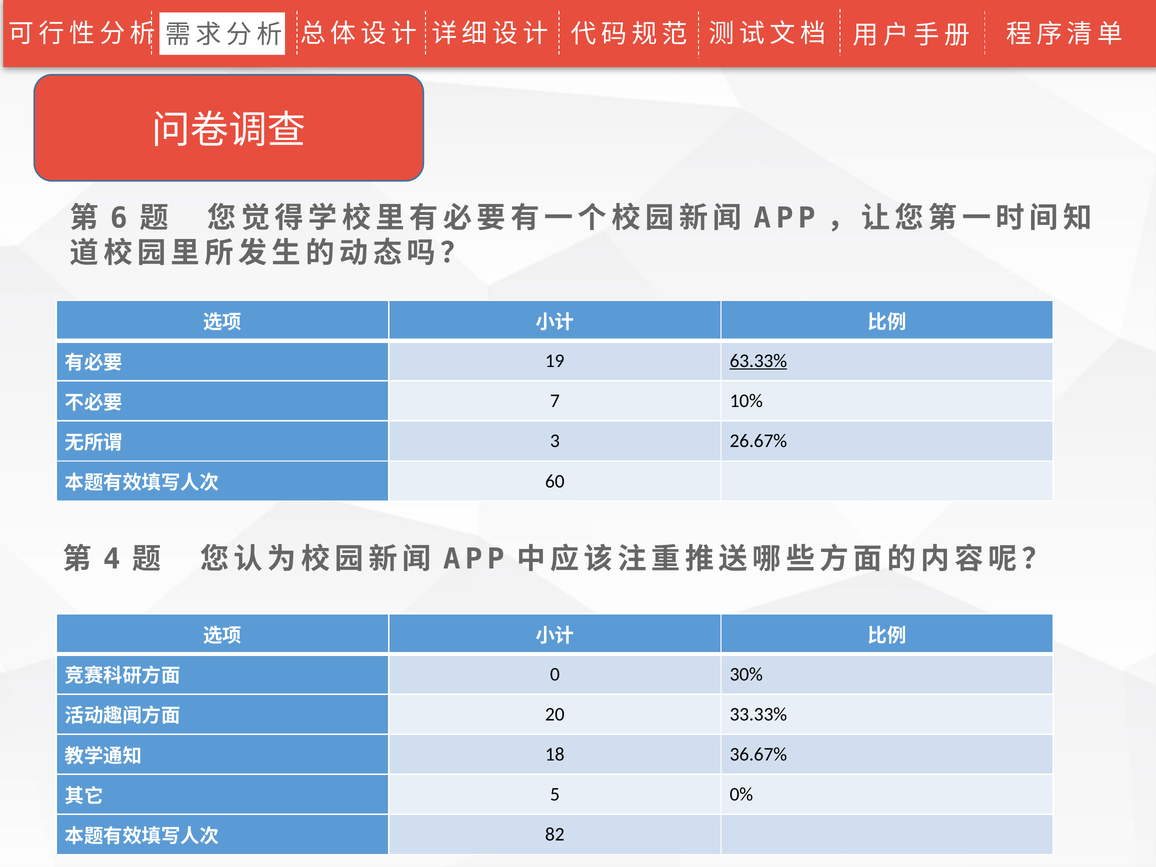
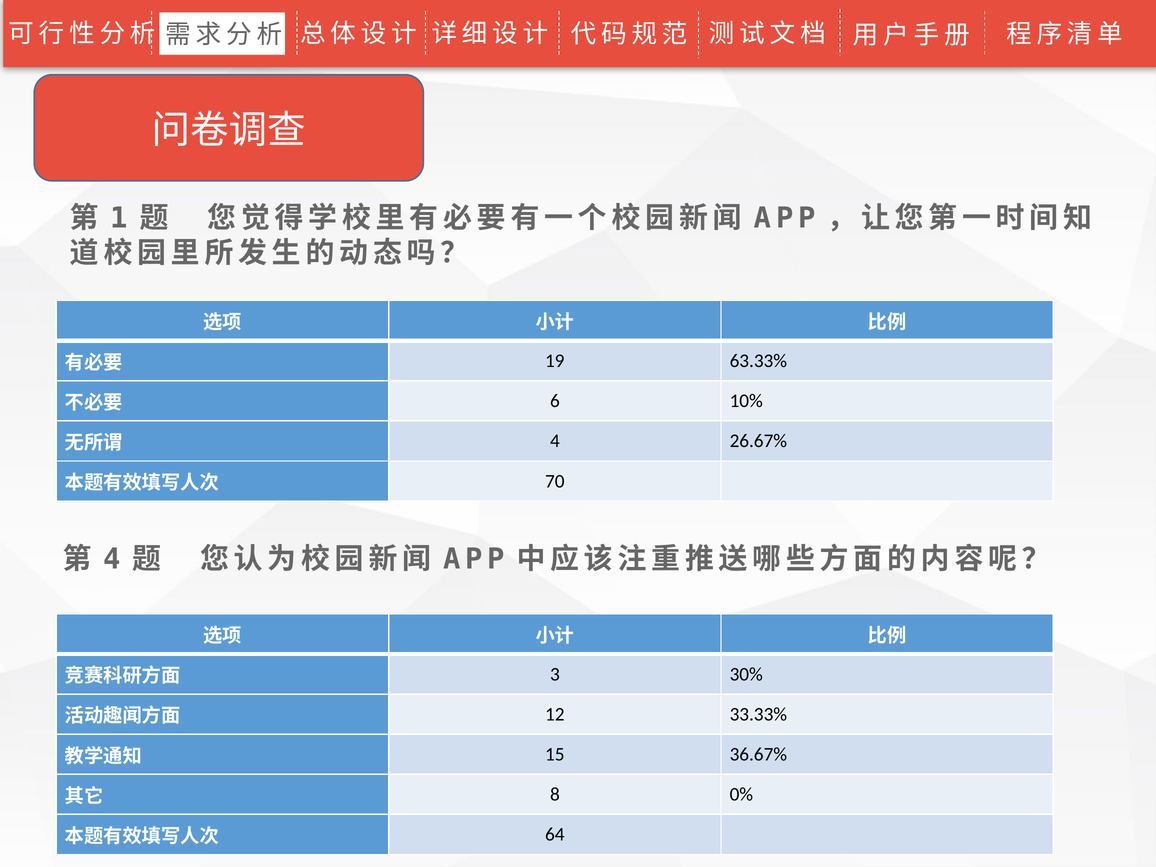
6: 6 -> 1
63.33% underline: present -> none
7: 7 -> 6
3 at (555, 441): 3 -> 4
60: 60 -> 70
0: 0 -> 3
20: 20 -> 12
18: 18 -> 15
5: 5 -> 8
82: 82 -> 64
